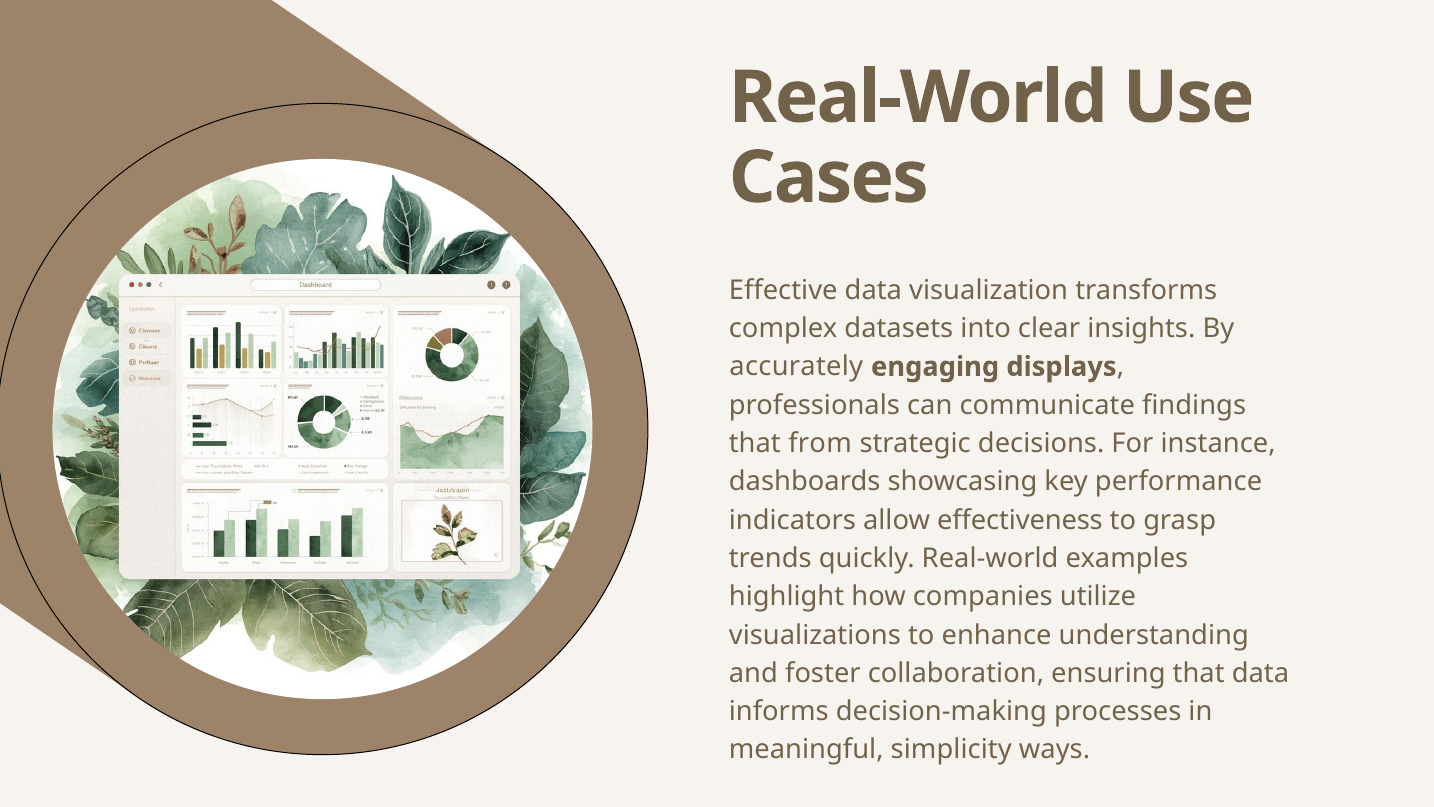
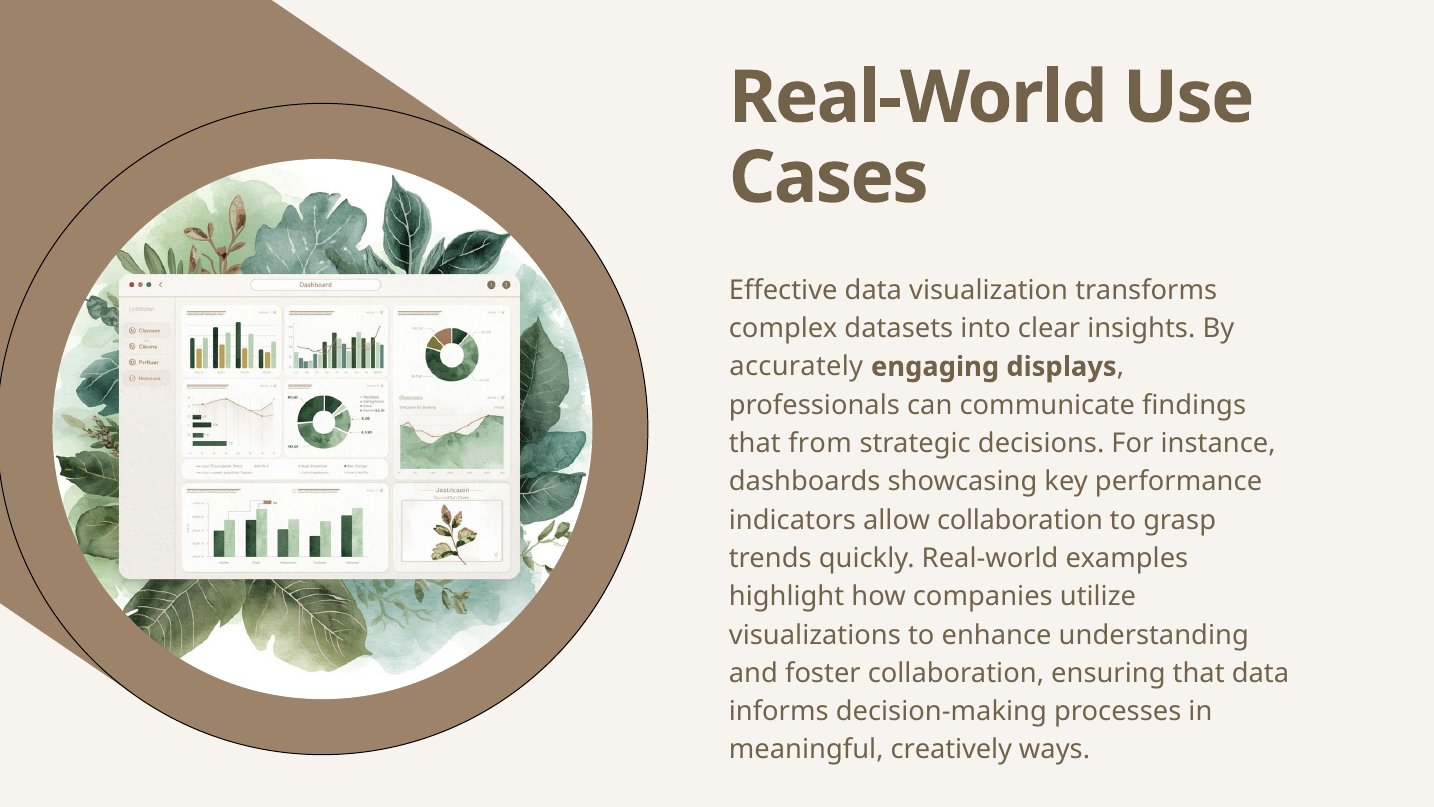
allow effectiveness: effectiveness -> collaboration
simplicity: simplicity -> creatively
